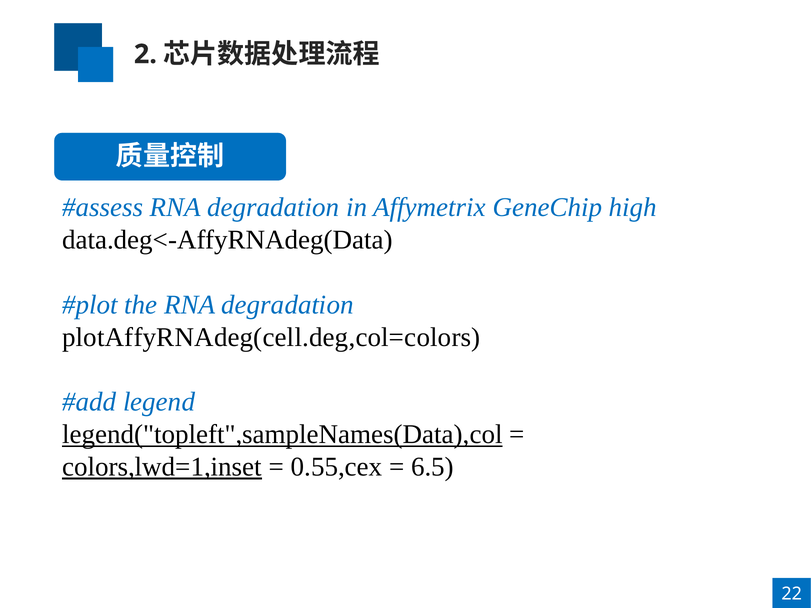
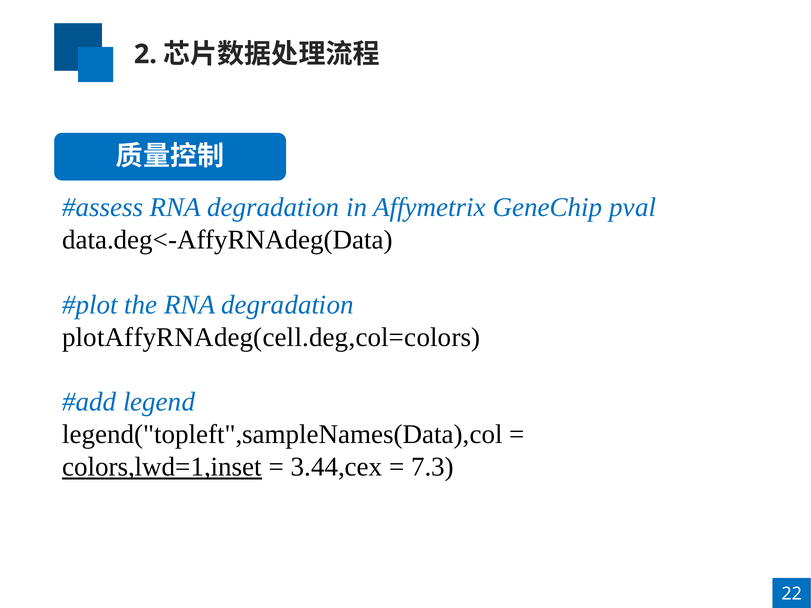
high: high -> pval
legend("topleft",sampleNames(Data),col underline: present -> none
0.55,cex: 0.55,cex -> 3.44,cex
6.5: 6.5 -> 7.3
